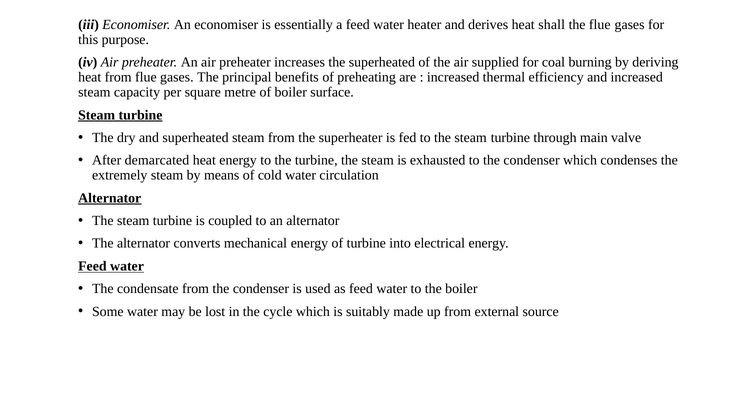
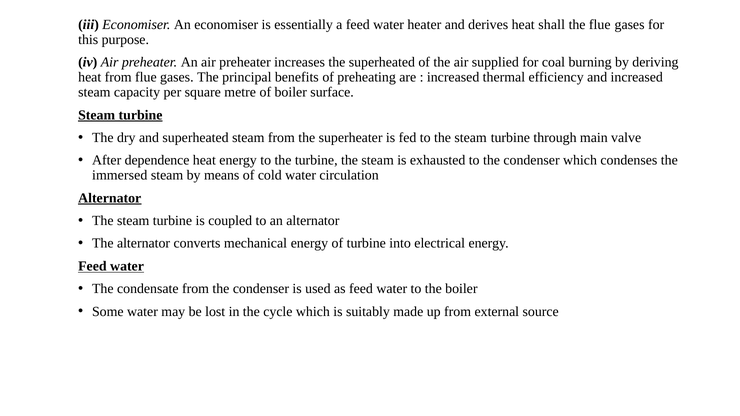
demarcated: demarcated -> dependence
extremely: extremely -> immersed
